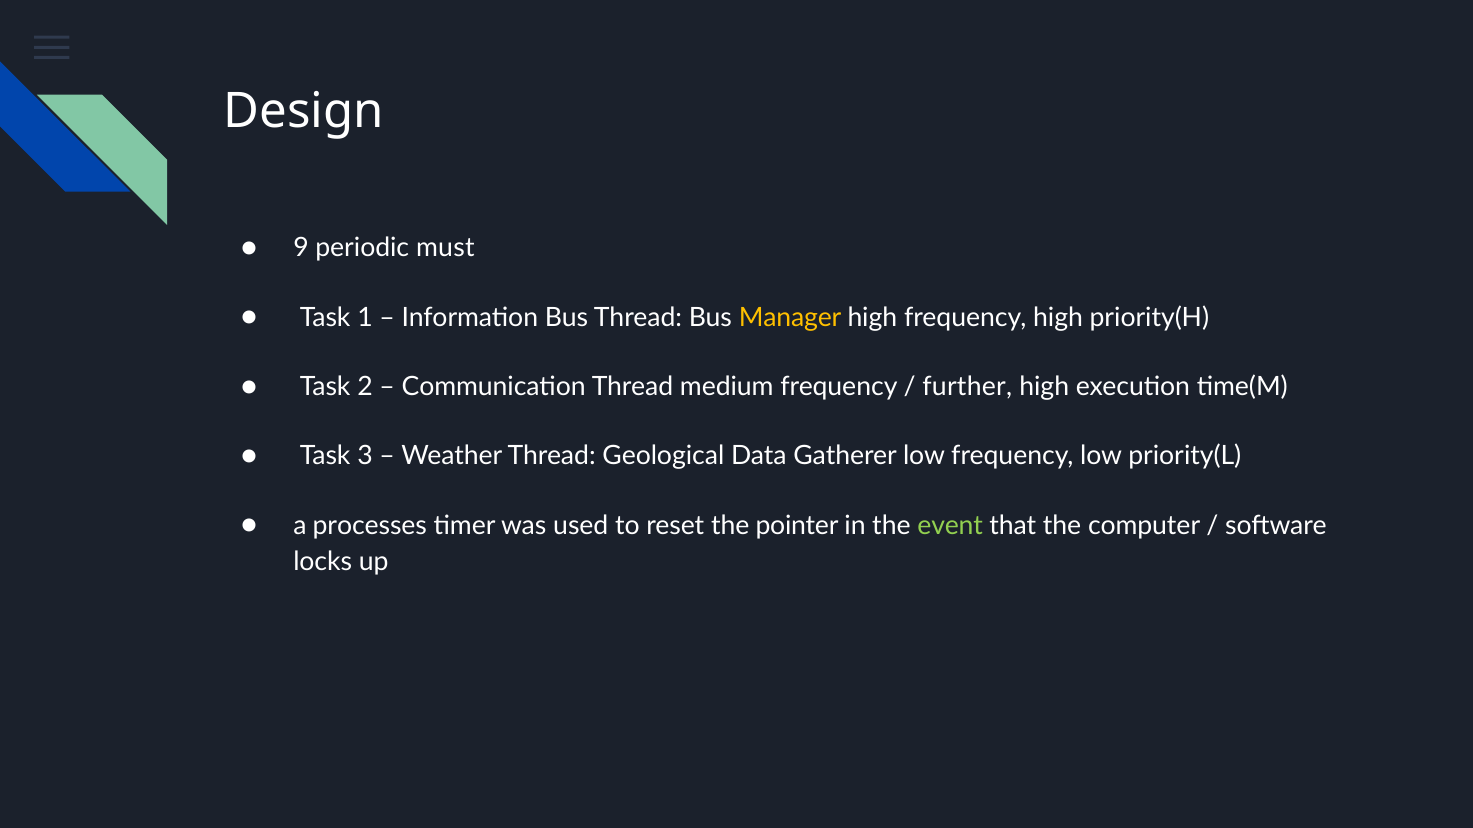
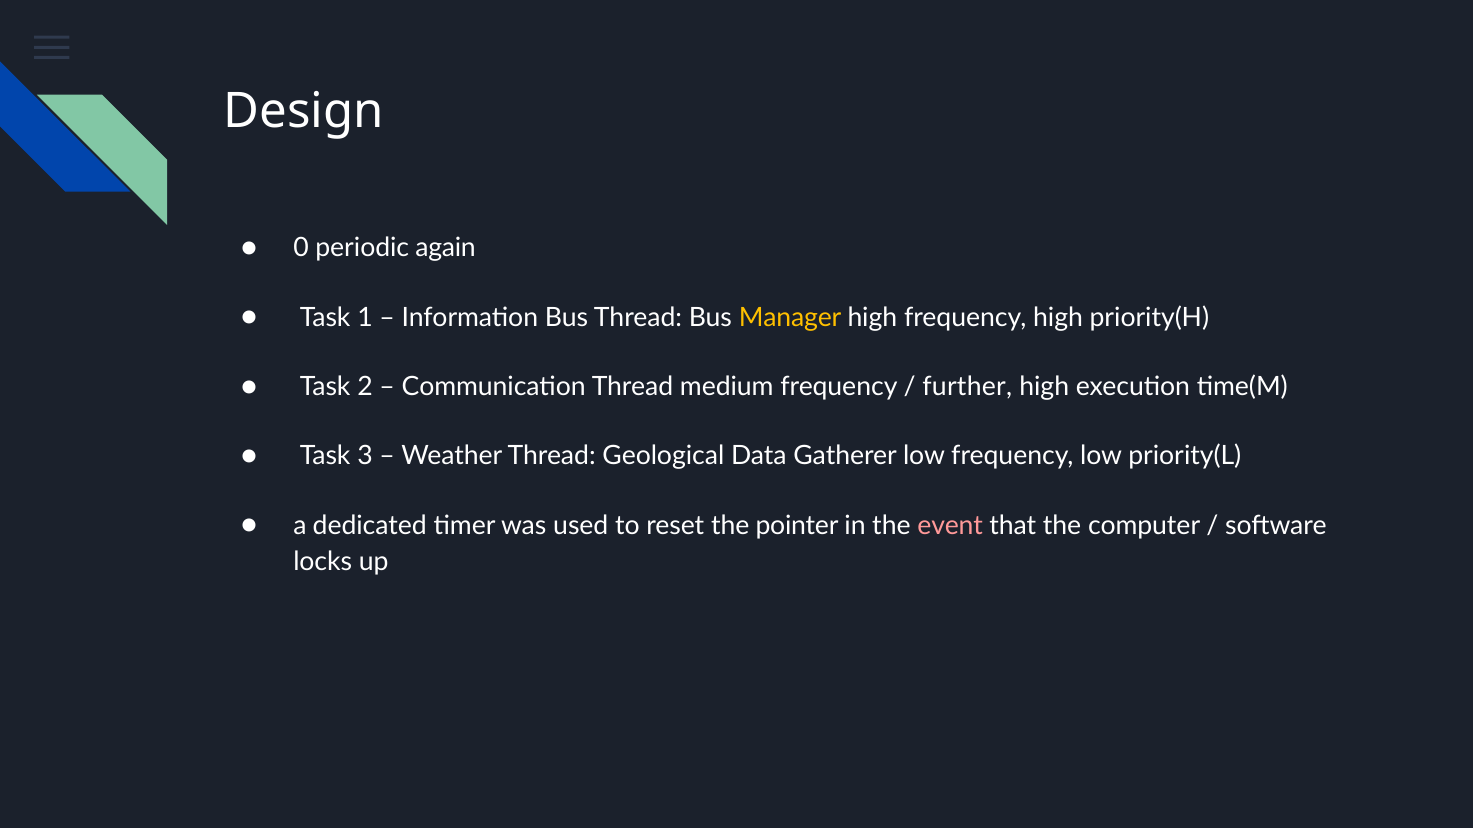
9: 9 -> 0
must: must -> again
processes: processes -> dedicated
event colour: light green -> pink
